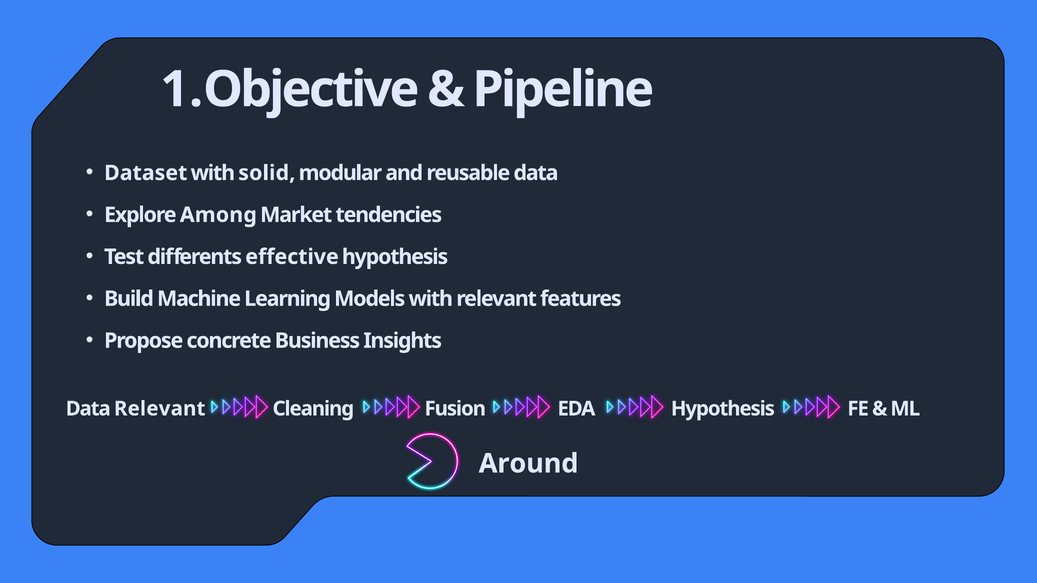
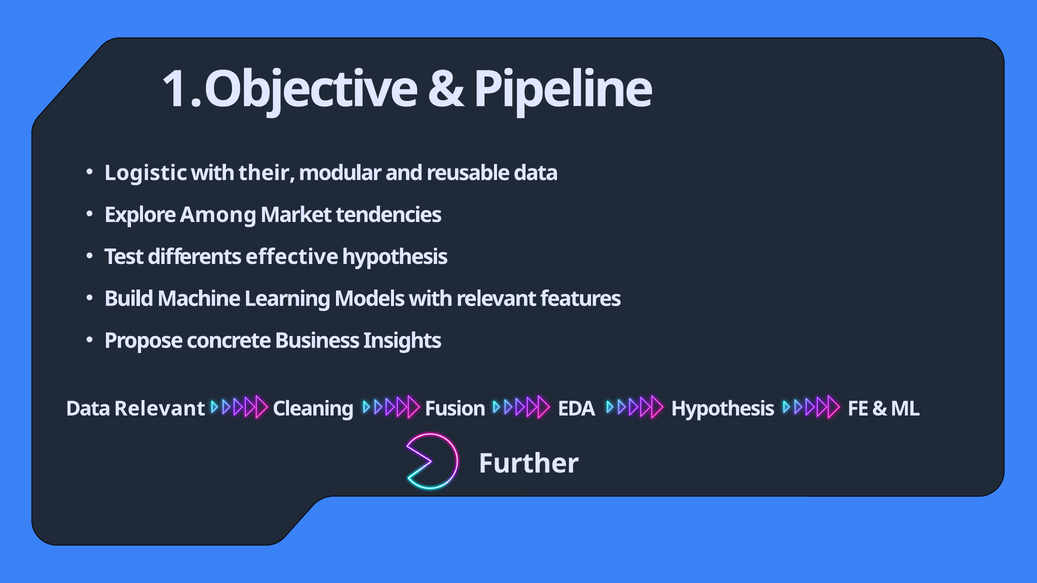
Dataset: Dataset -> Logistic
solid: solid -> their
Around: Around -> Further
